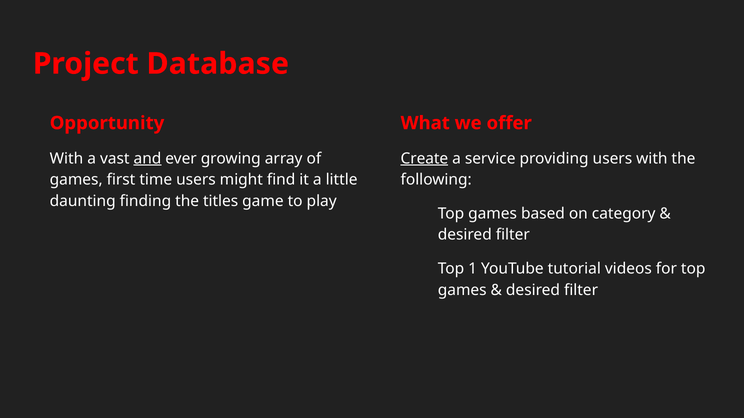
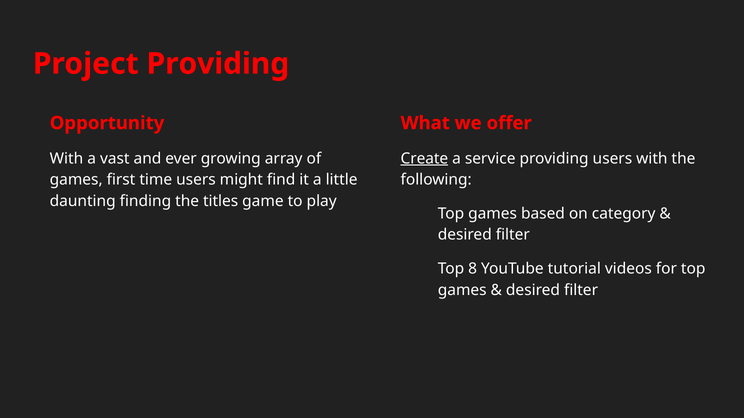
Project Database: Database -> Providing
and underline: present -> none
1: 1 -> 8
